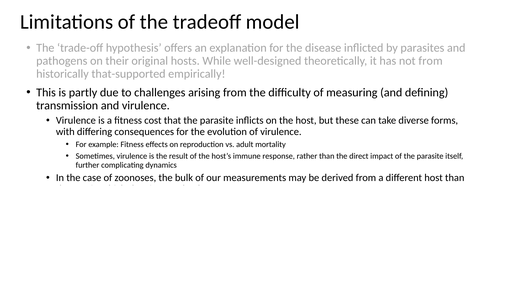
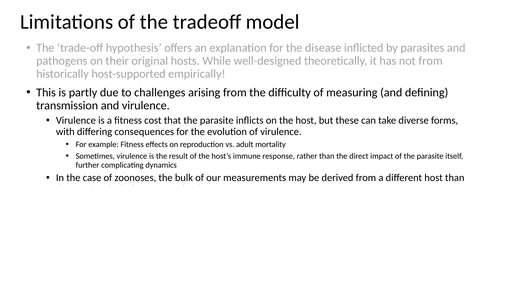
that-supported: that-supported -> host-supported
